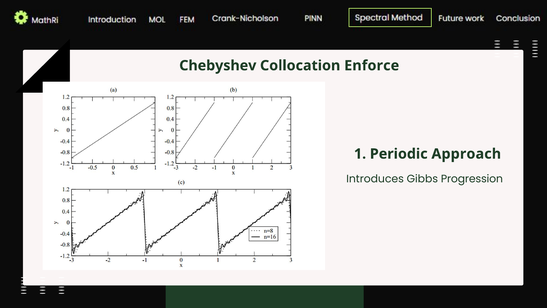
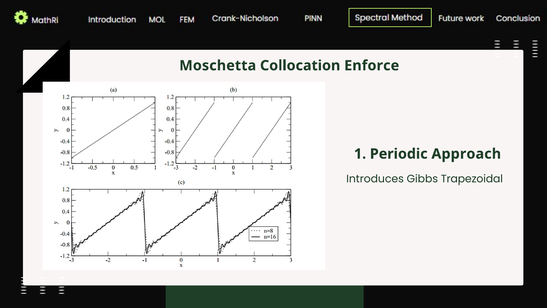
Chebyshev: Chebyshev -> Moschetta
Progression: Progression -> Trapezoidal
